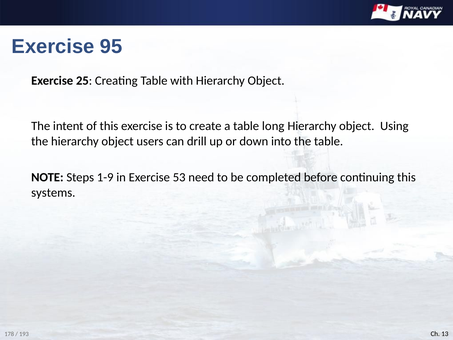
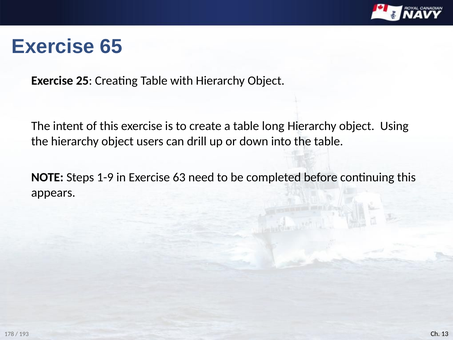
95: 95 -> 65
53: 53 -> 63
systems: systems -> appears
